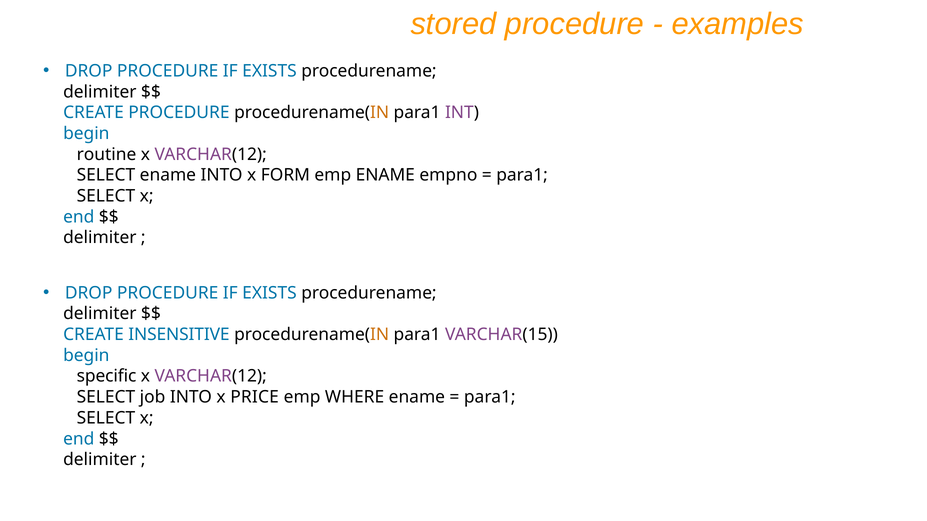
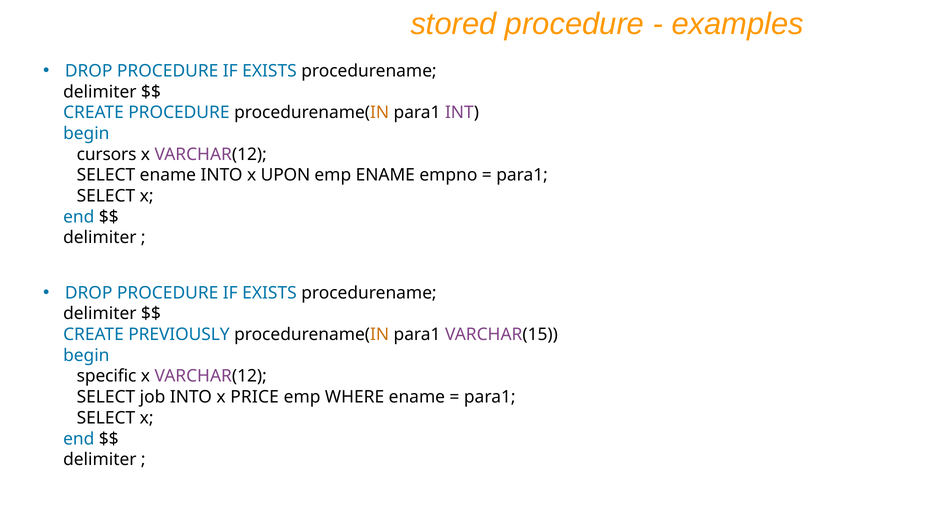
routine: routine -> cursors
FORM: FORM -> UPON
INSENSITIVE: INSENSITIVE -> PREVIOUSLY
